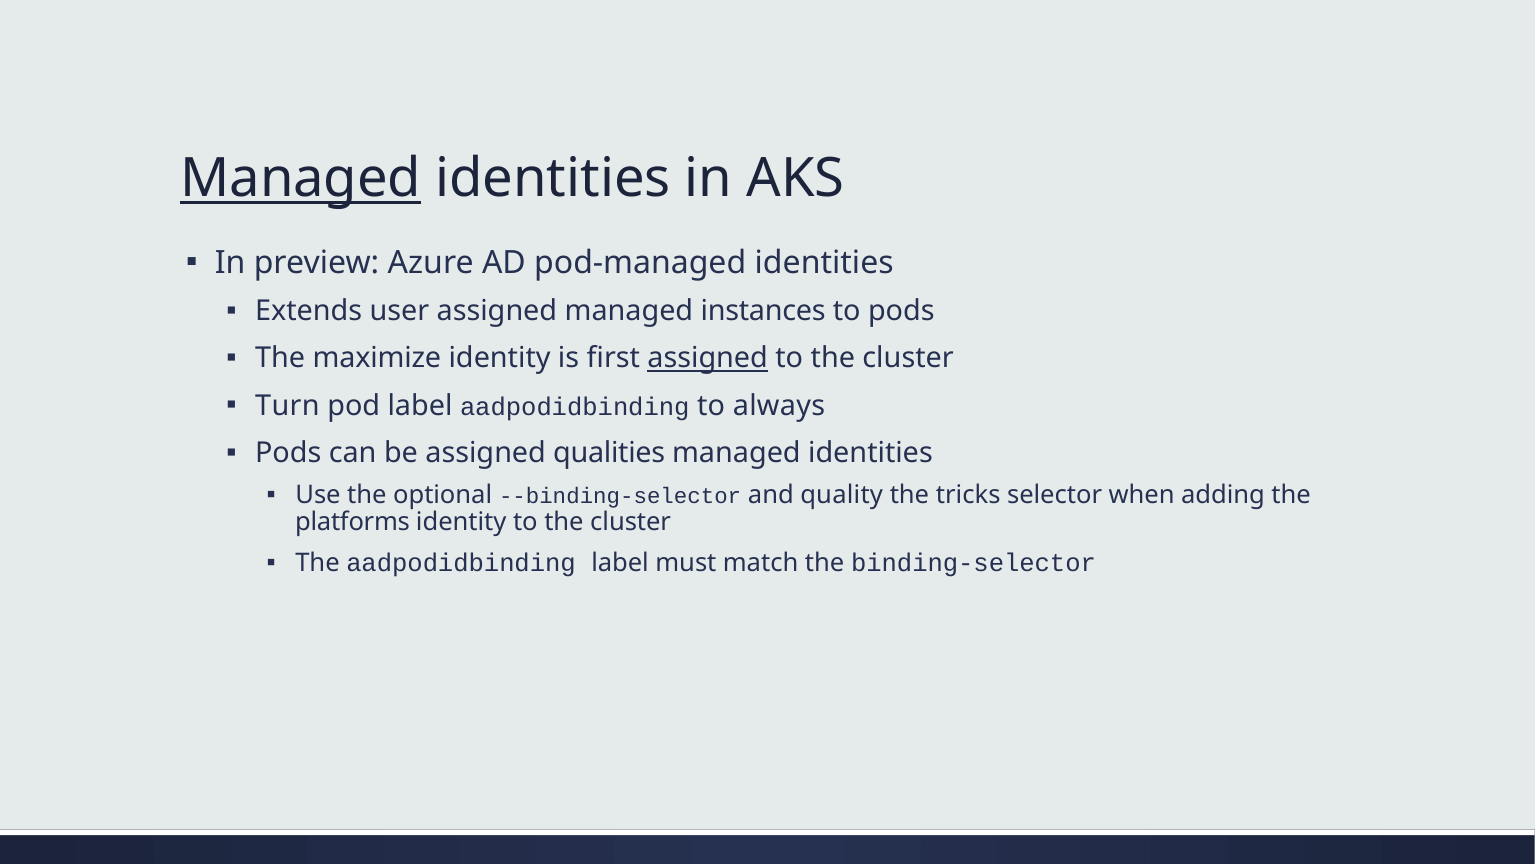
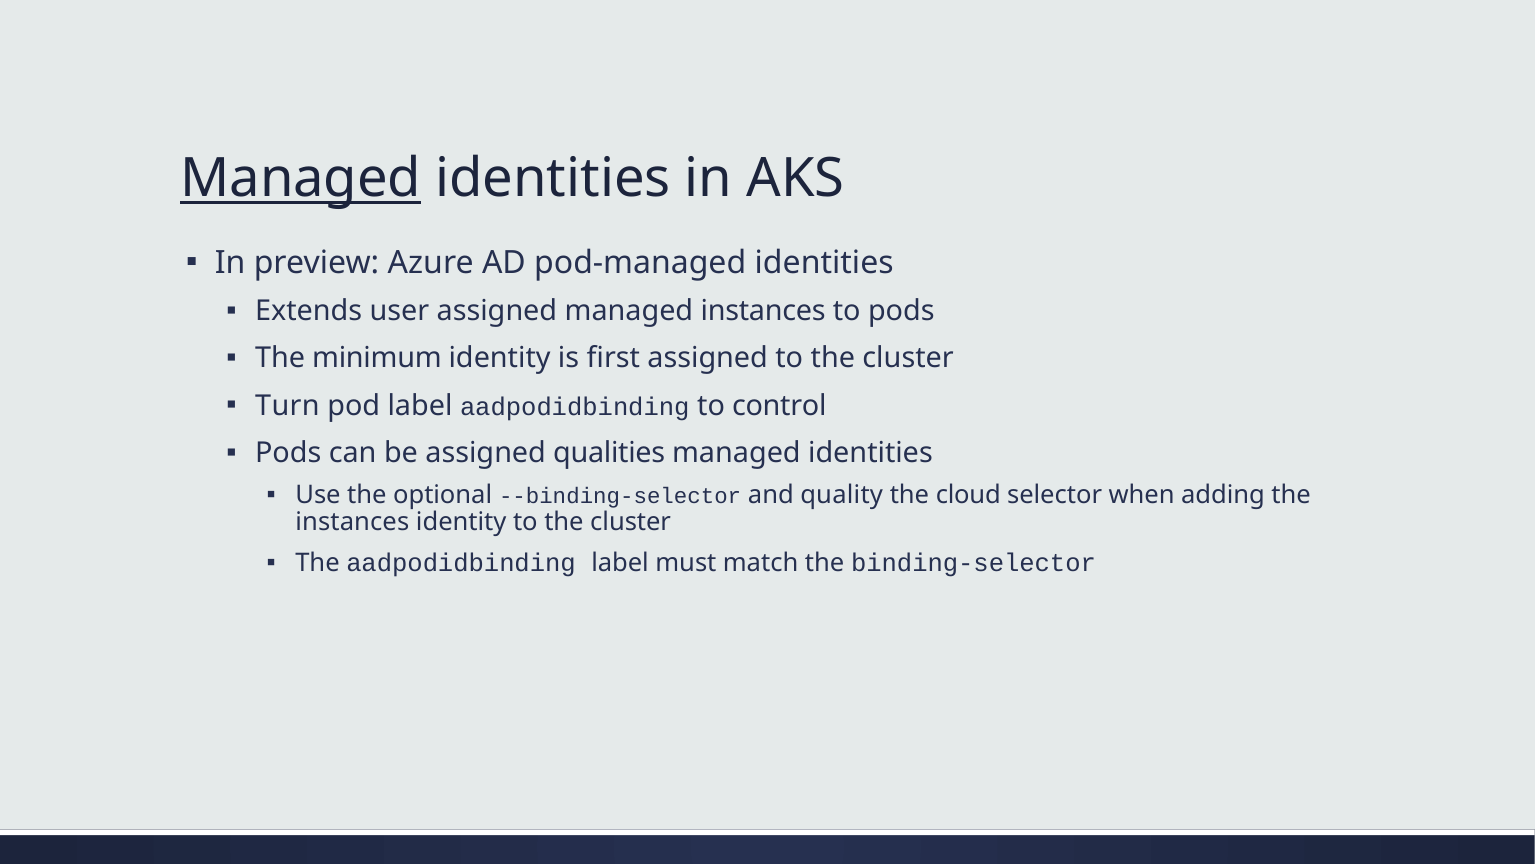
maximize: maximize -> minimum
assigned at (708, 358) underline: present -> none
always: always -> control
tricks: tricks -> cloud
platforms at (353, 522): platforms -> instances
